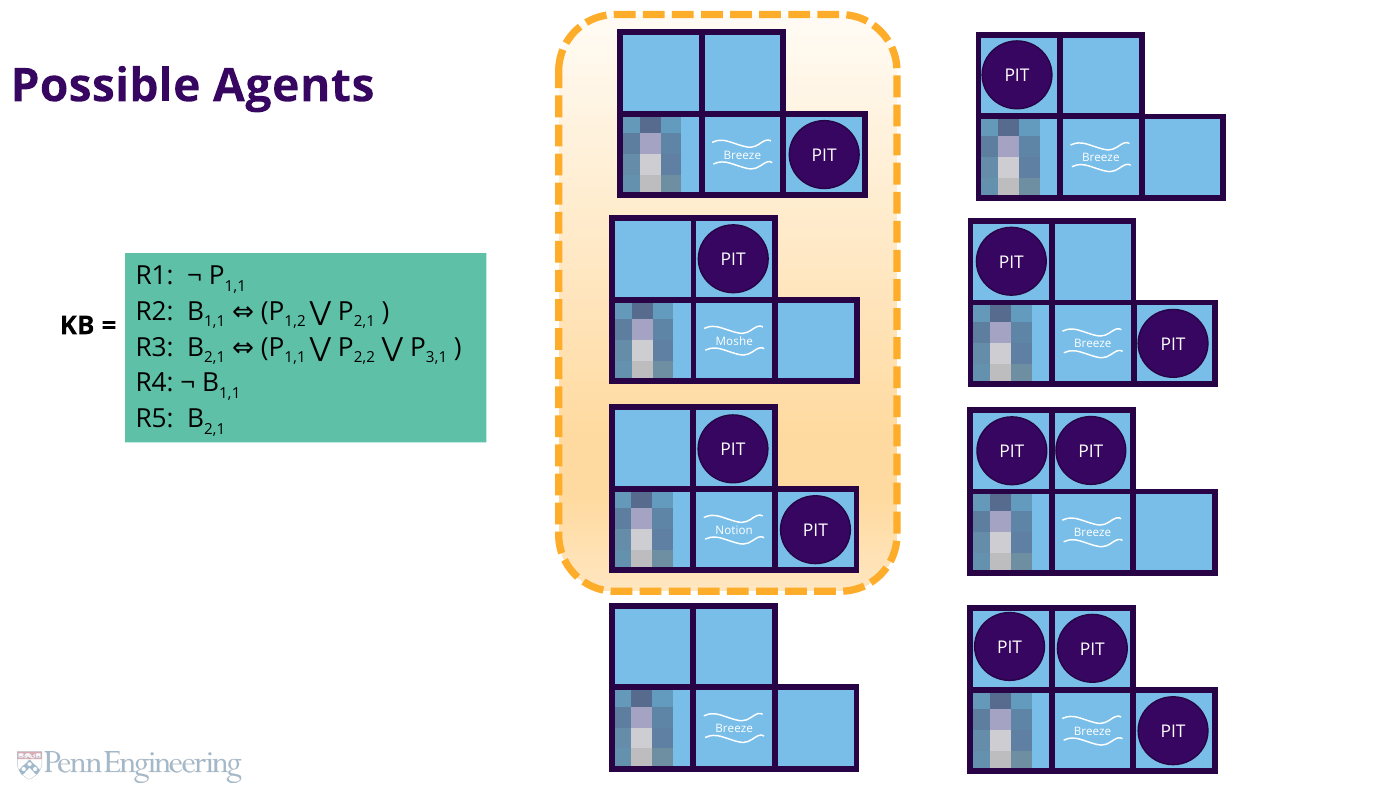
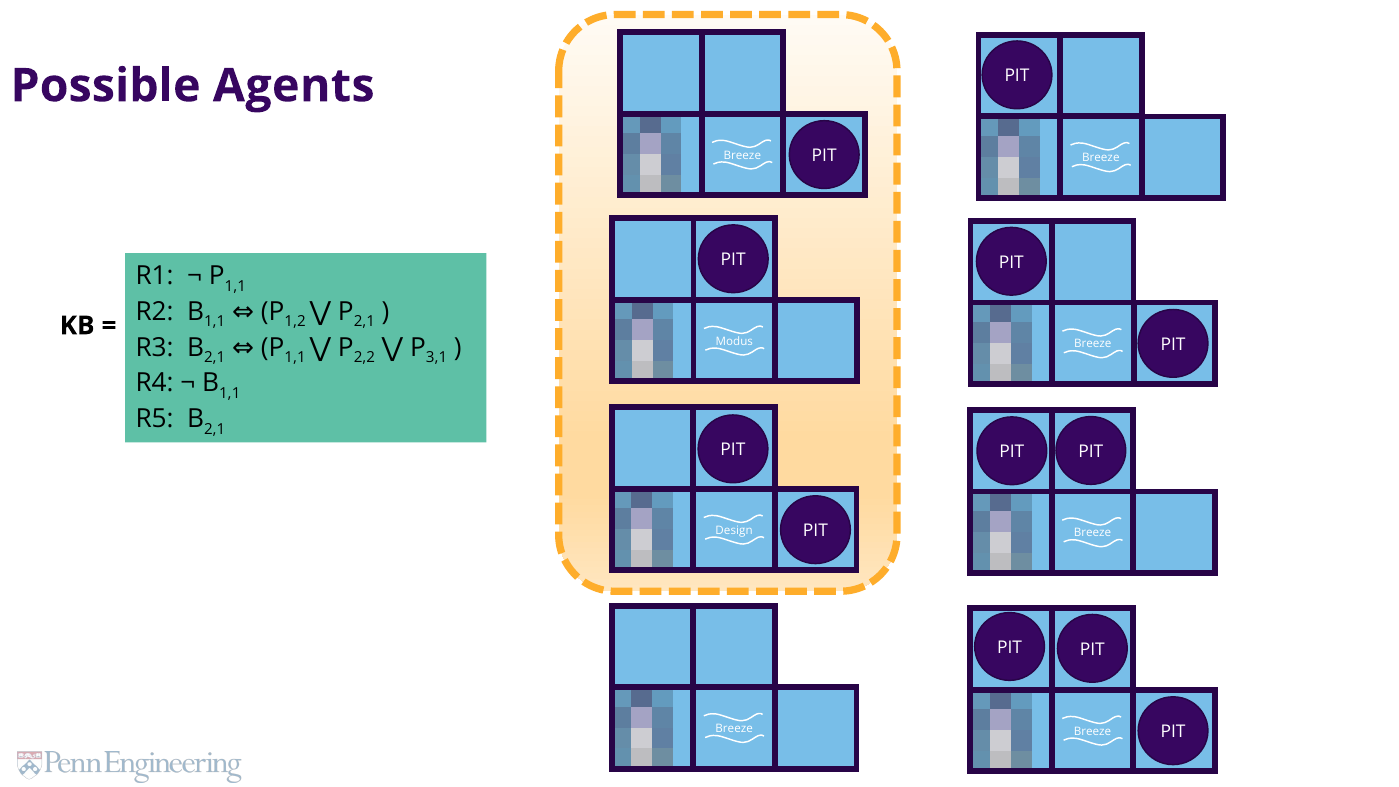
Moshe: Moshe -> Modus
Notion: Notion -> Design
